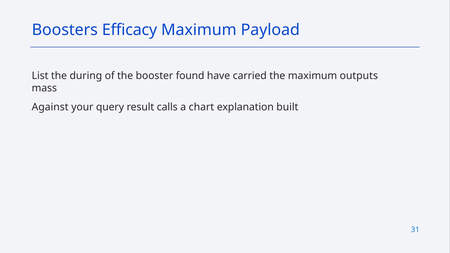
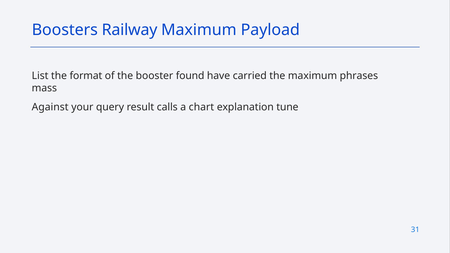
Efficacy: Efficacy -> Railway
during: during -> format
outputs: outputs -> phrases
built: built -> tune
